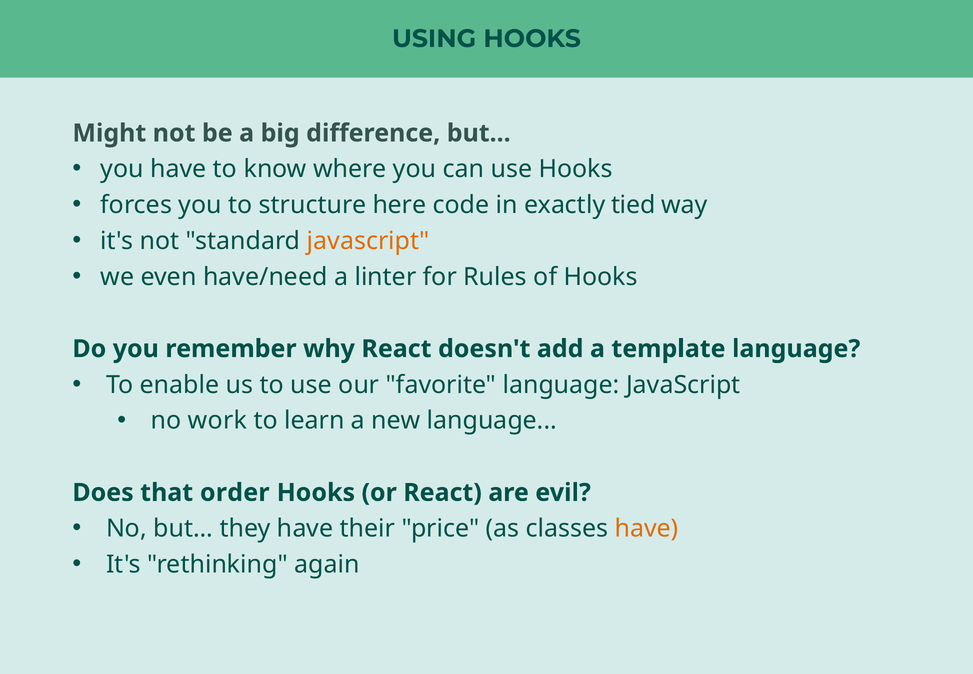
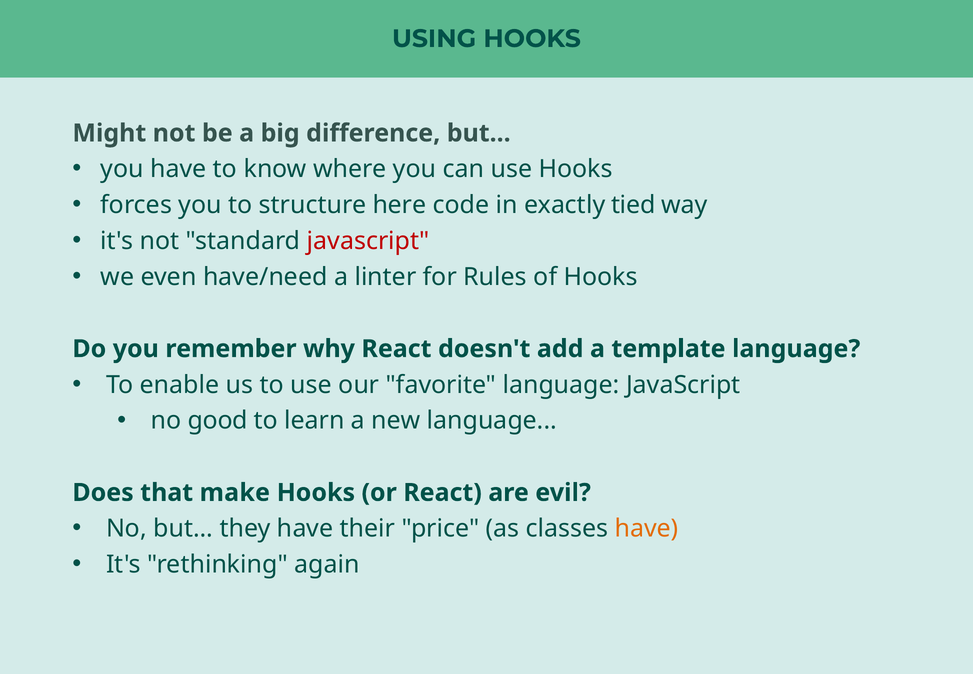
javascript at (368, 241) colour: orange -> red
work: work -> good
order: order -> make
